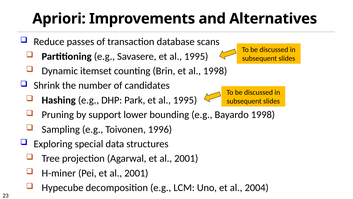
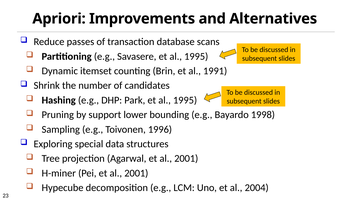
al 1998: 1998 -> 1991
